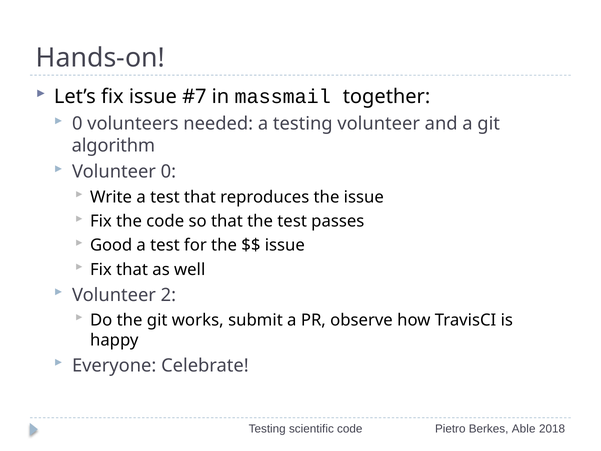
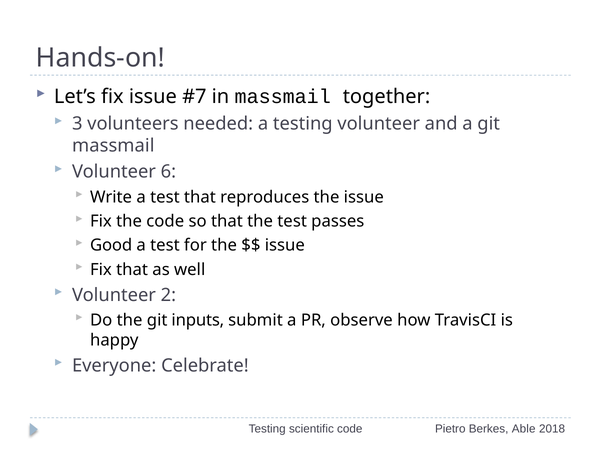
0 at (77, 124): 0 -> 3
algorithm at (113, 146): algorithm -> massmail
Volunteer 0: 0 -> 6
works: works -> inputs
